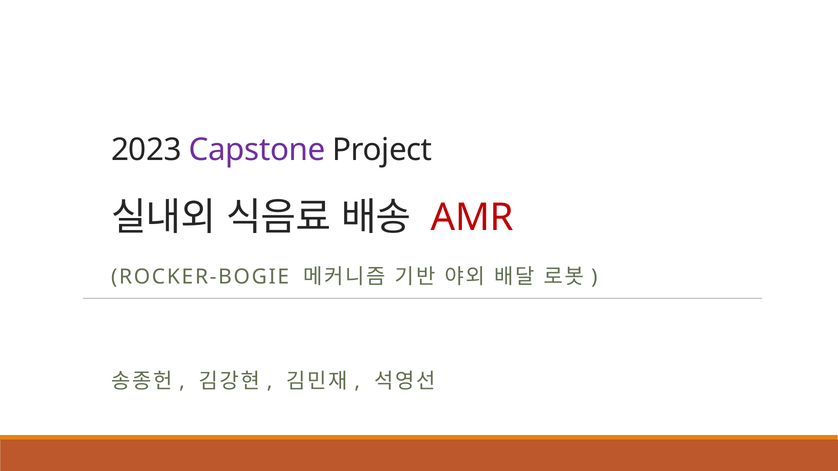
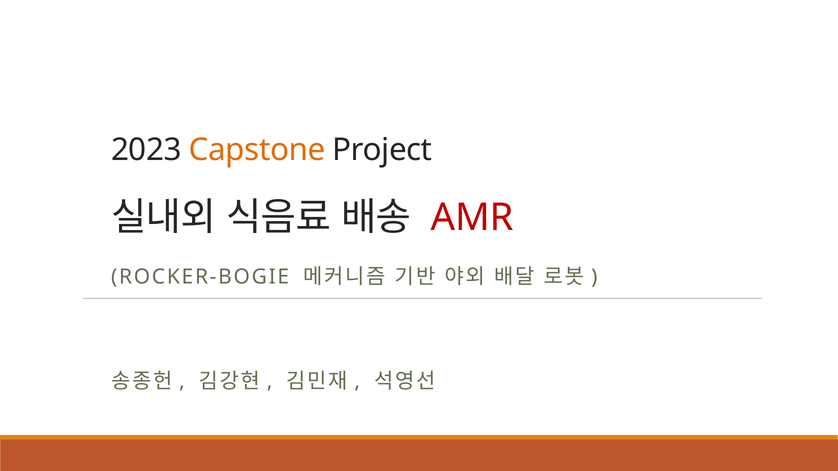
Capstone colour: purple -> orange
